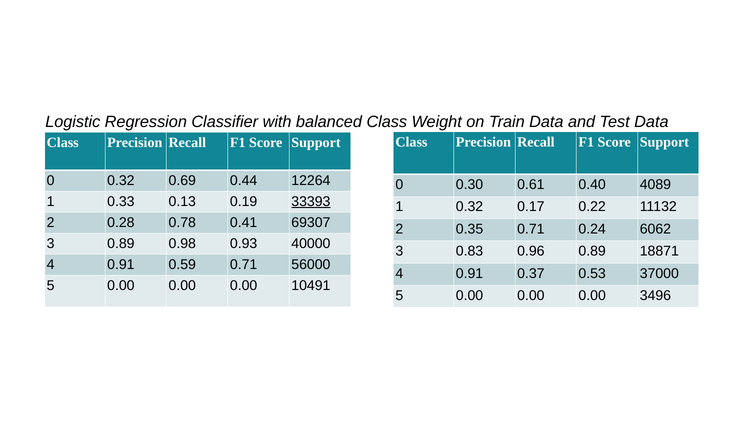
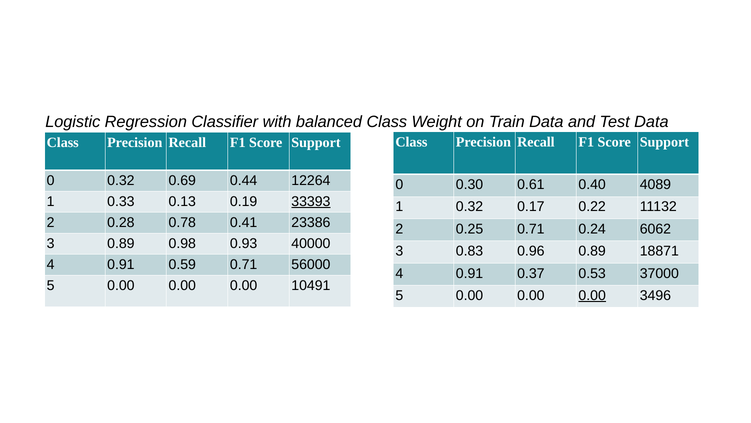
69307: 69307 -> 23386
0.35: 0.35 -> 0.25
0.00 at (592, 295) underline: none -> present
